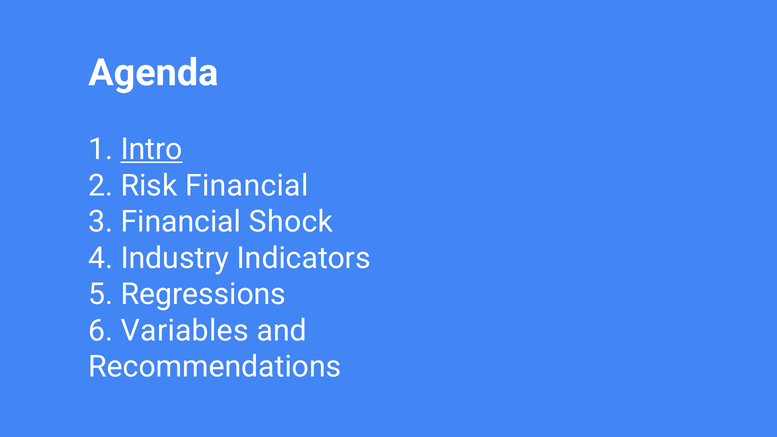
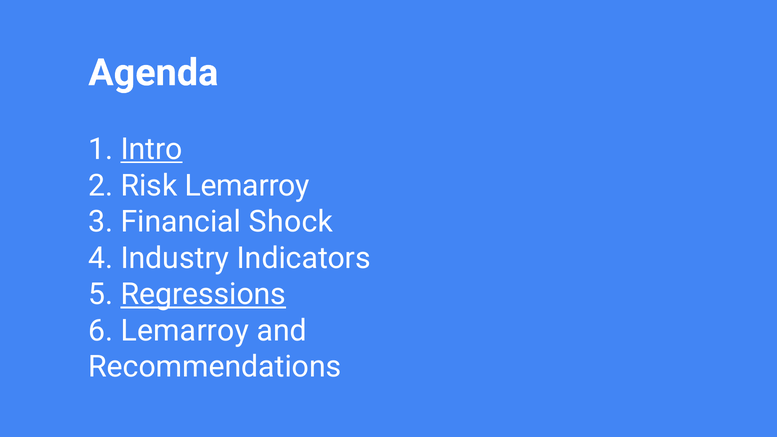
Risk Financial: Financial -> Lemarroy
Regressions underline: none -> present
6 Variables: Variables -> Lemarroy
